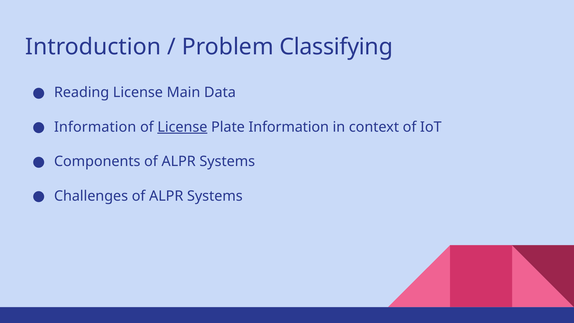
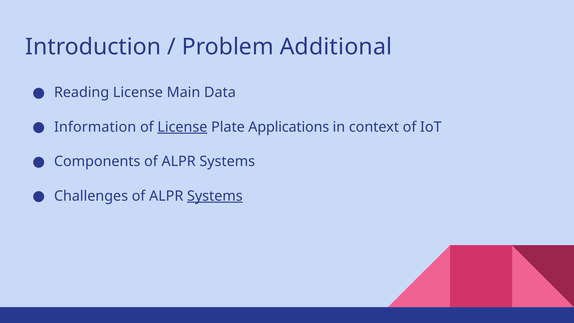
Classifying: Classifying -> Additional
Plate Information: Information -> Applications
Systems at (215, 196) underline: none -> present
